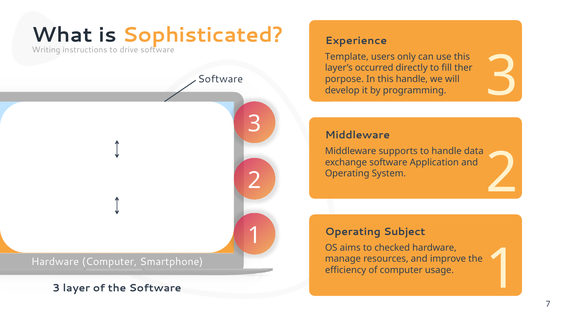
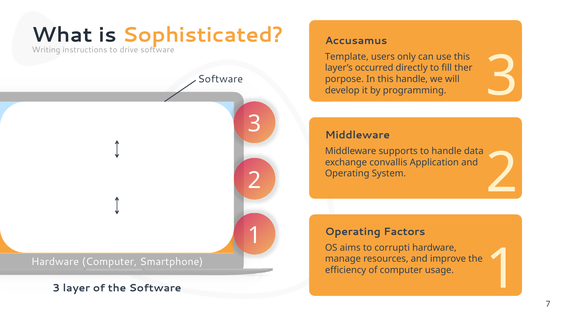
Experience: Experience -> Accusamus
exchange software: software -> convallis
Subject: Subject -> Factors
checked: checked -> corrupti
